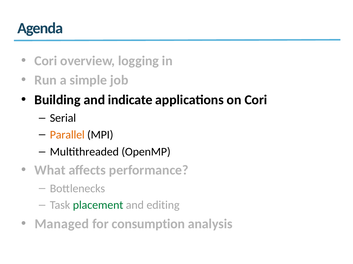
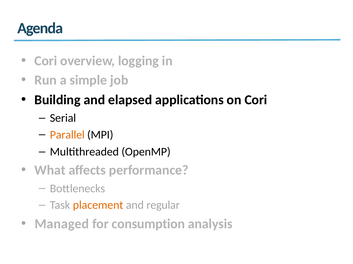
indicate: indicate -> elapsed
placement colour: green -> orange
editing: editing -> regular
